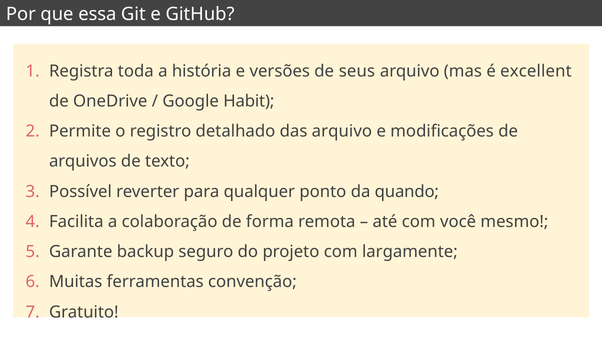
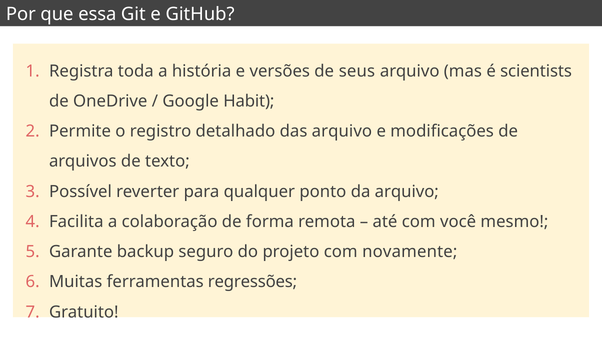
excellent: excellent -> scientists
da quando: quando -> arquivo
largamente: largamente -> novamente
convenção: convenção -> regressões
